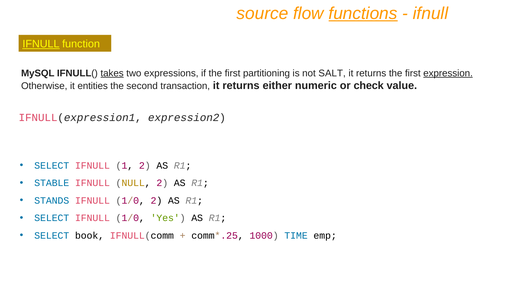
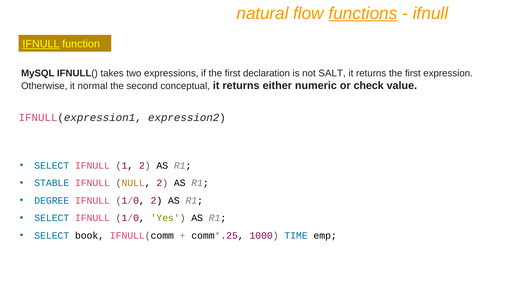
source: source -> natural
takes underline: present -> none
partitioning: partitioning -> declaration
expression underline: present -> none
entities: entities -> normal
transaction: transaction -> conceptual
STANDS: STANDS -> DEGREE
